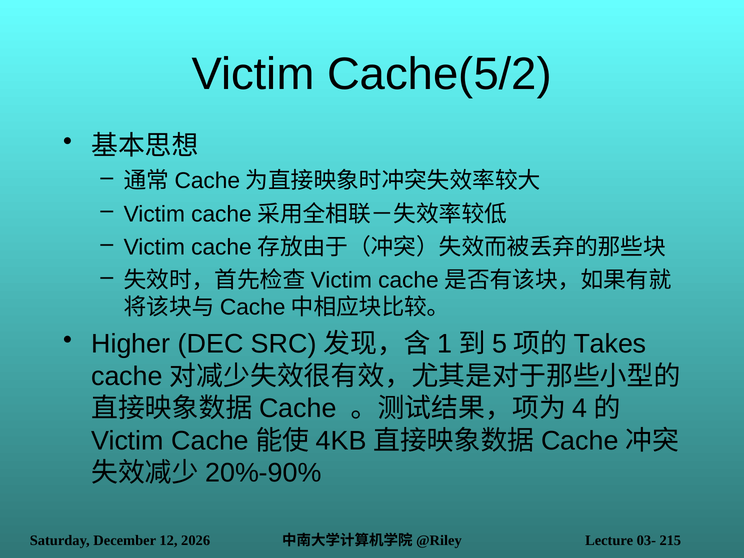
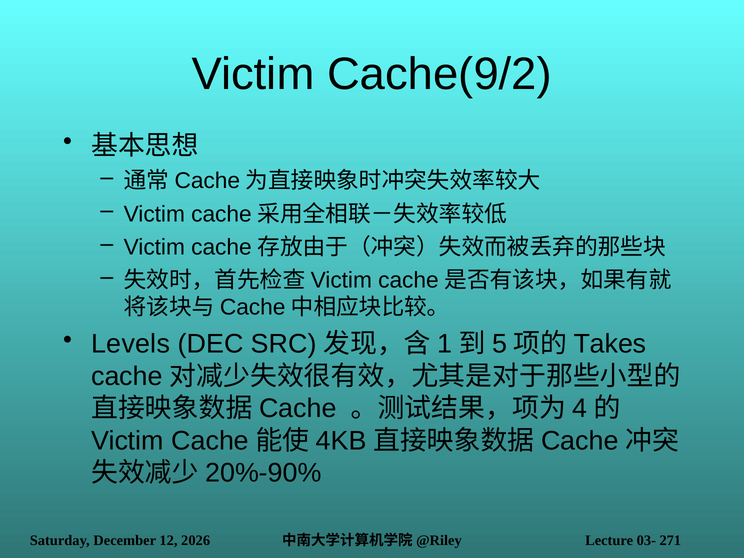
Cache(5/2: Cache(5/2 -> Cache(9/2
Higher: Higher -> Levels
215: 215 -> 271
